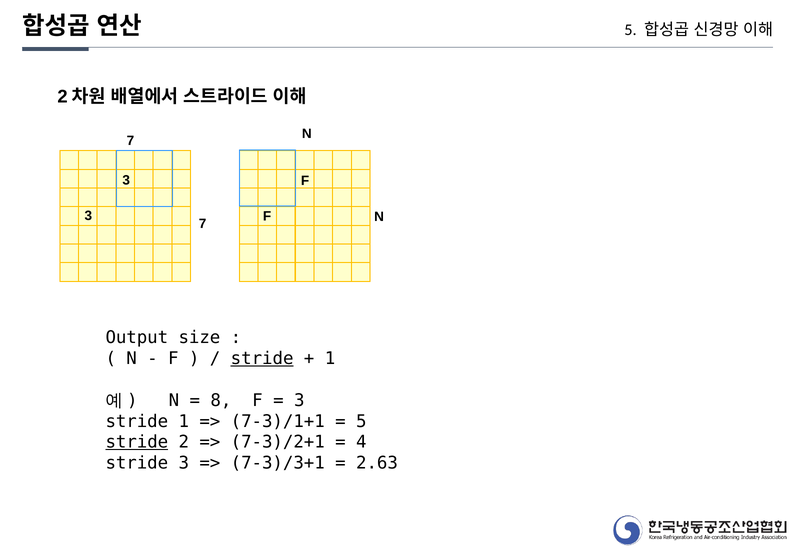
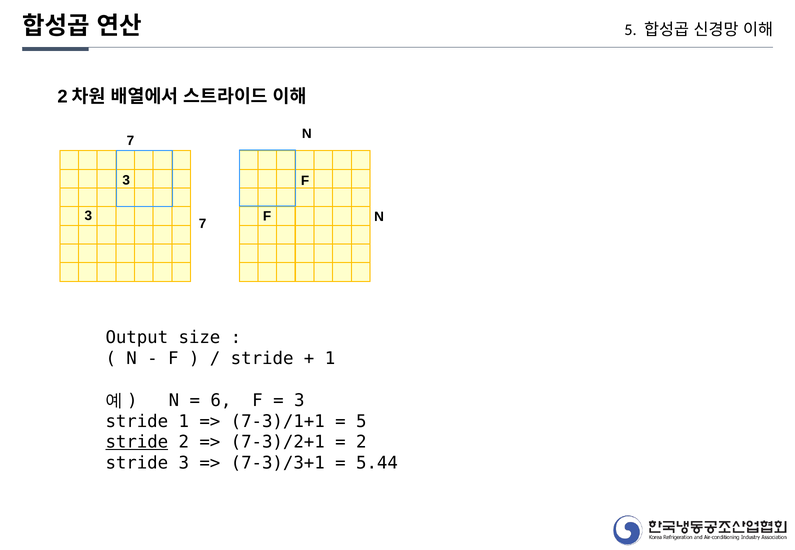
stride at (262, 359) underline: present -> none
8: 8 -> 6
4 at (361, 443): 4 -> 2
2.63: 2.63 -> 5.44
